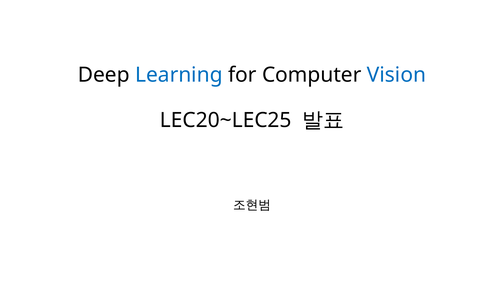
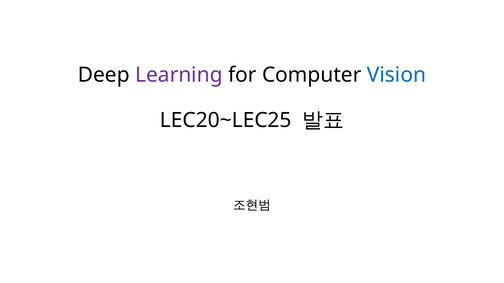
Learning colour: blue -> purple
